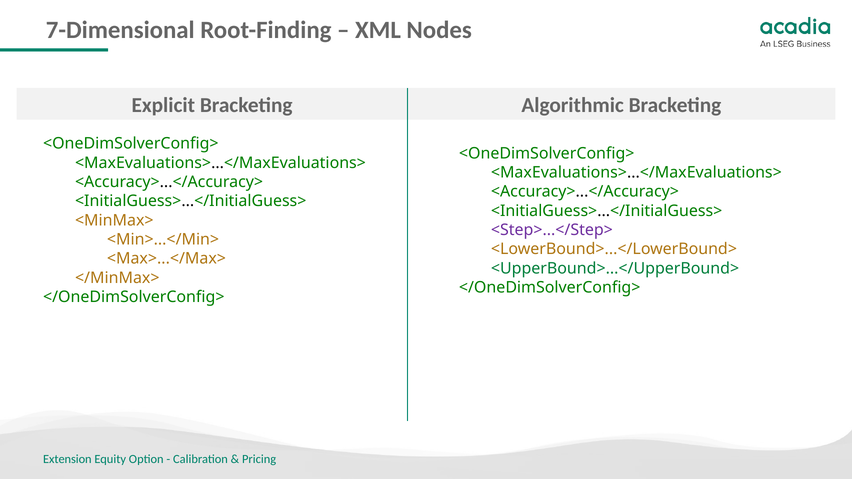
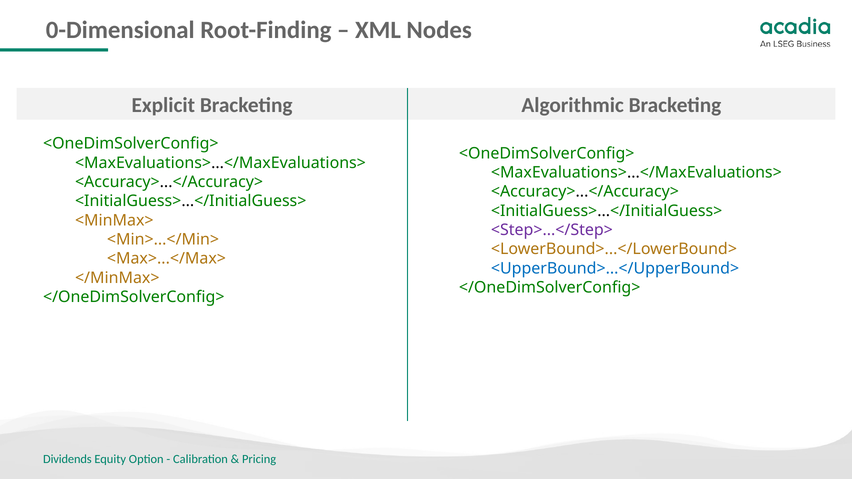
7-Dimensional: 7-Dimensional -> 0-Dimensional
<UpperBound>...</UpperBound> colour: green -> blue
Extension: Extension -> Dividends
